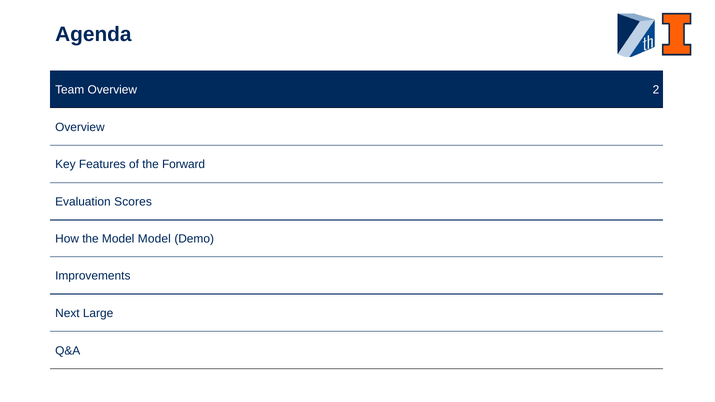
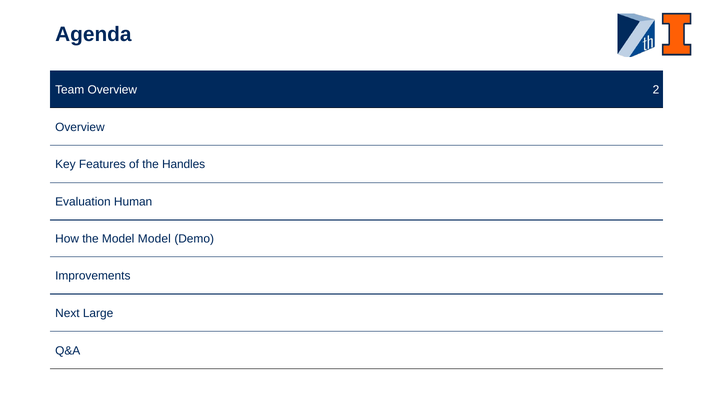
Forward: Forward -> Handles
Scores: Scores -> Human
